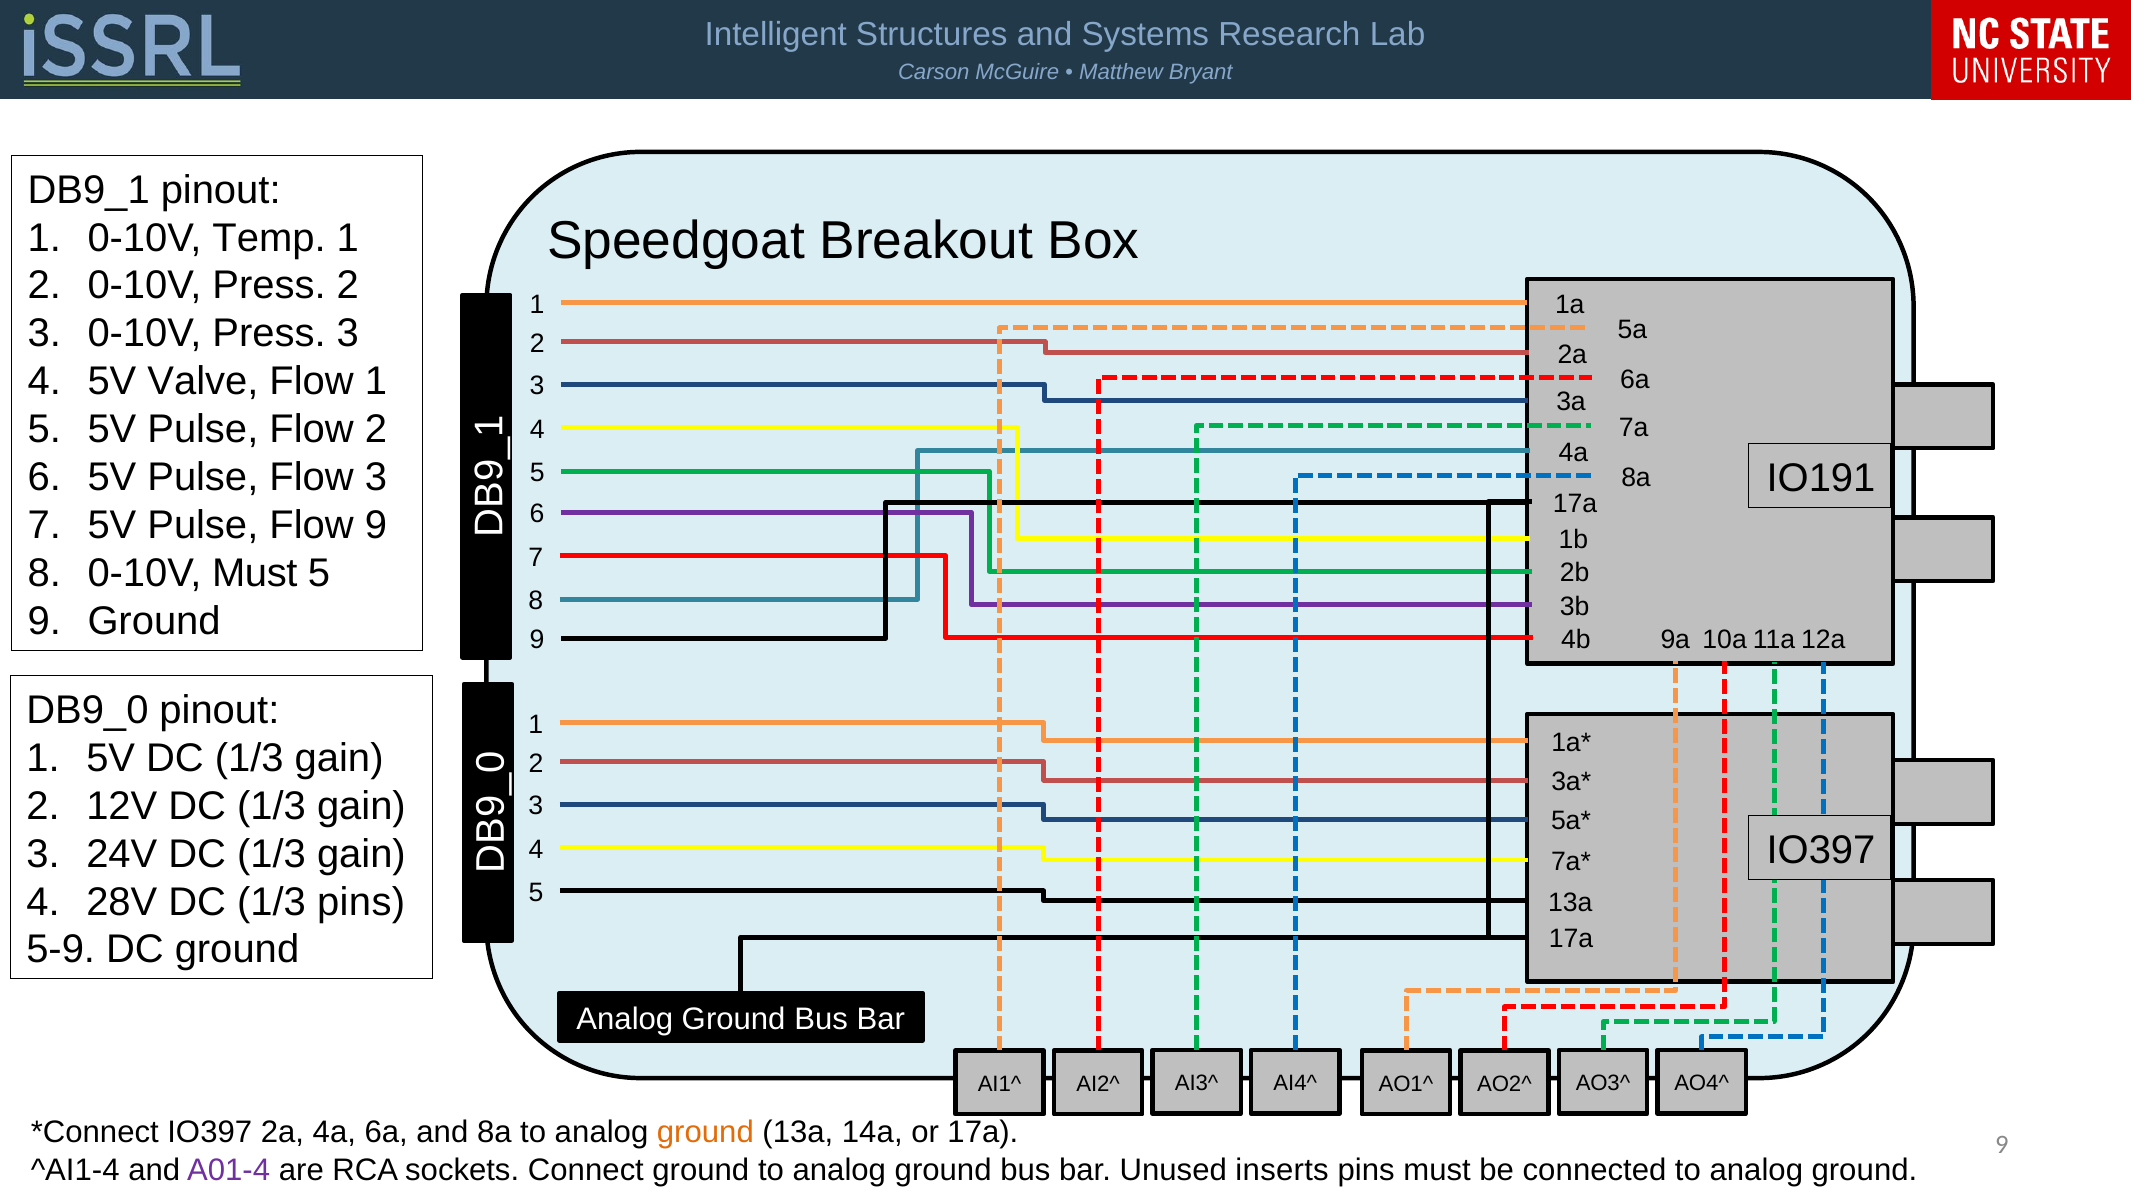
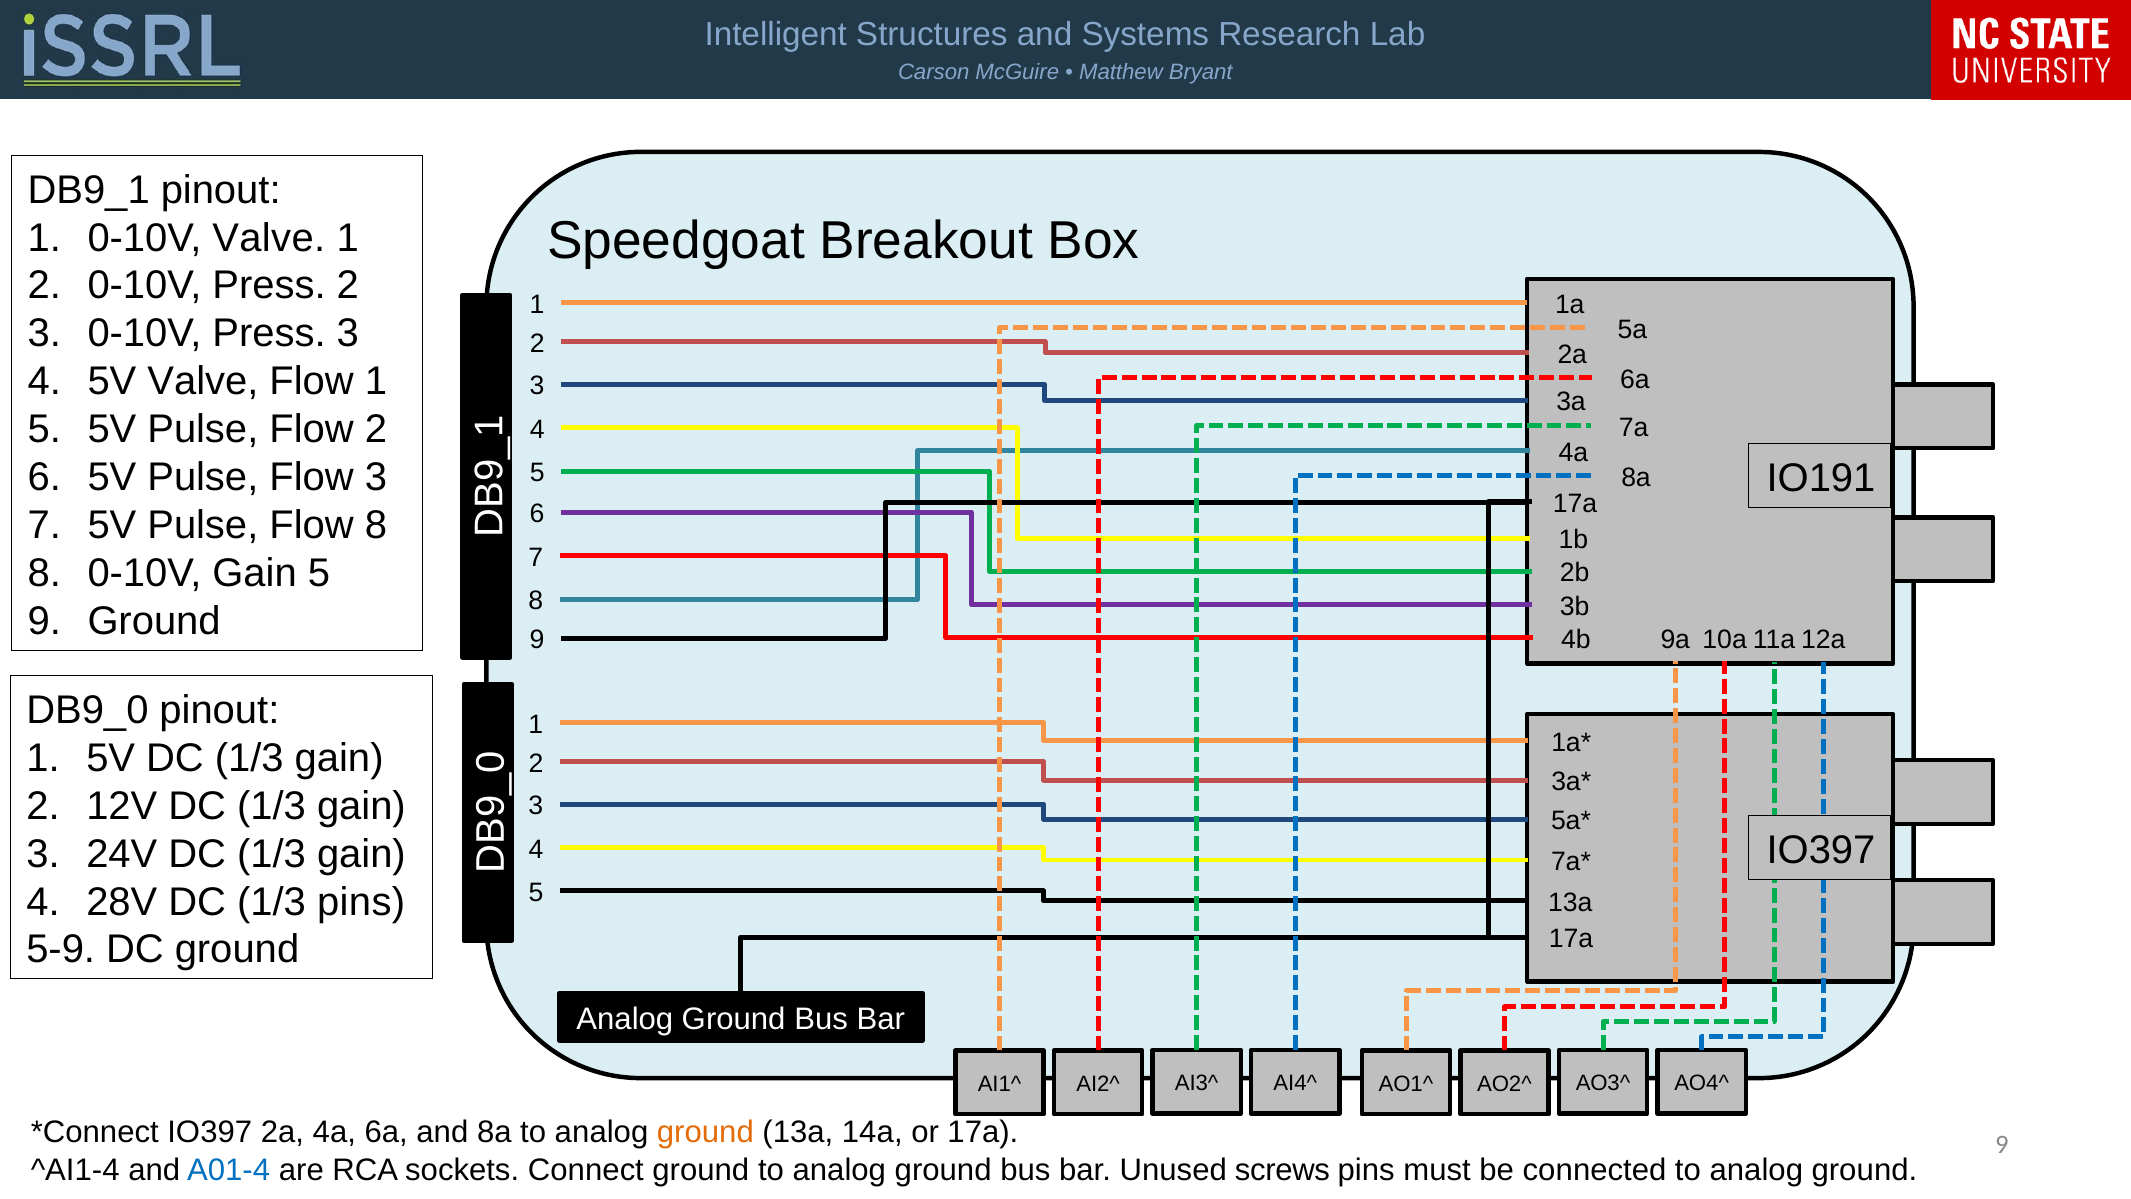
0-10V Temp: Temp -> Valve
Flow 9: 9 -> 8
0-10V Must: Must -> Gain
A01-4 colour: purple -> blue
inserts: inserts -> screws
